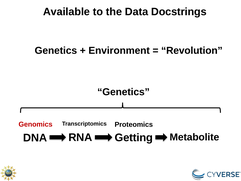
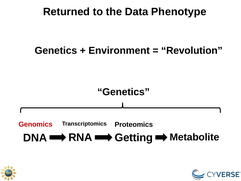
Available: Available -> Returned
Docstrings: Docstrings -> Phenotype
